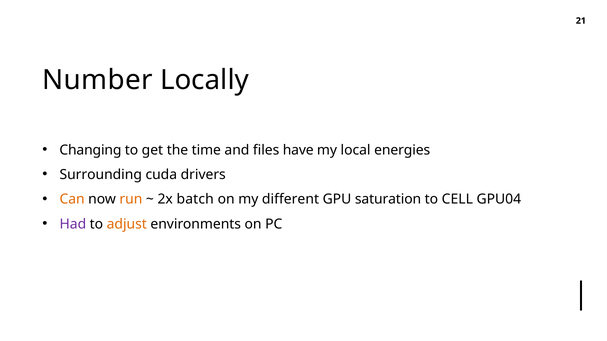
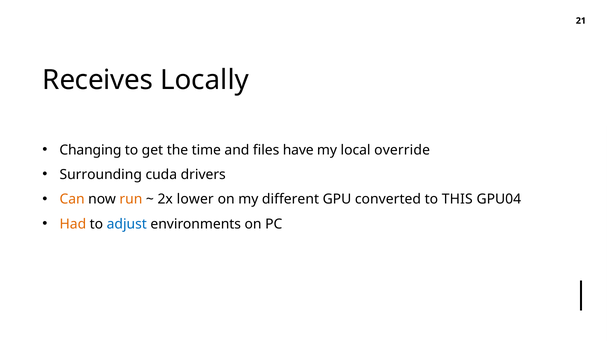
Number: Number -> Receives
energies: energies -> override
batch: batch -> lower
saturation: saturation -> converted
CELL: CELL -> THIS
Had colour: purple -> orange
adjust colour: orange -> blue
